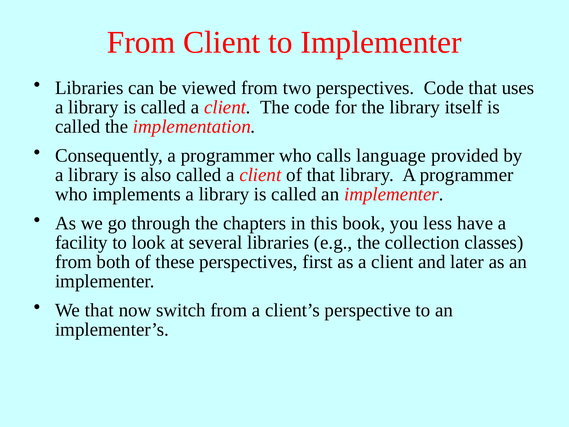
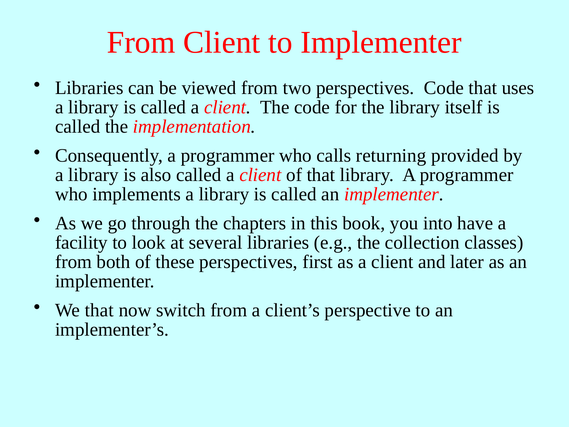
language: language -> returning
less: less -> into
